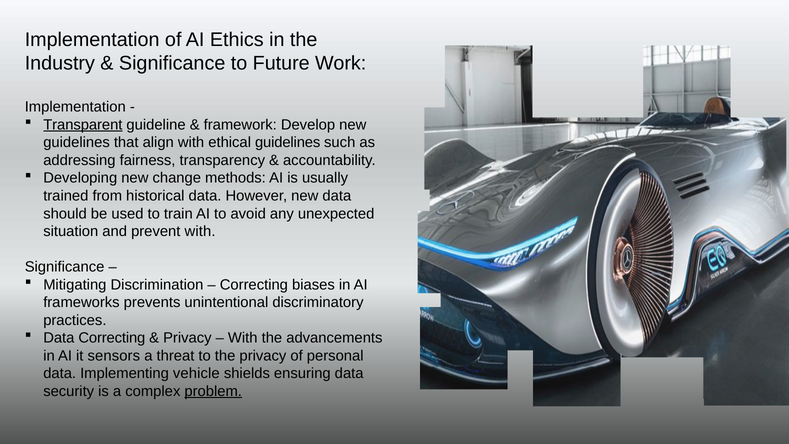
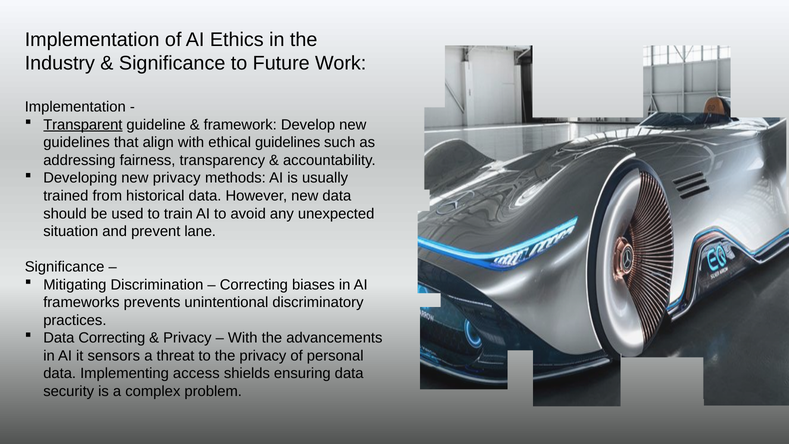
new change: change -> privacy
prevent with: with -> lane
vehicle: vehicle -> access
problem underline: present -> none
